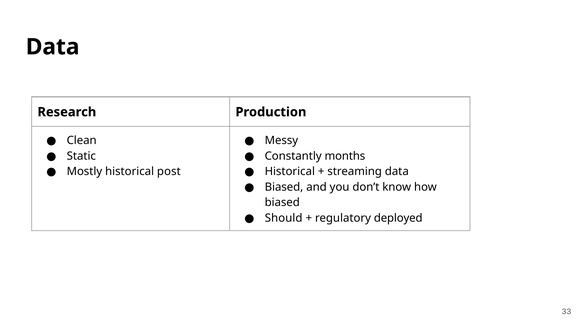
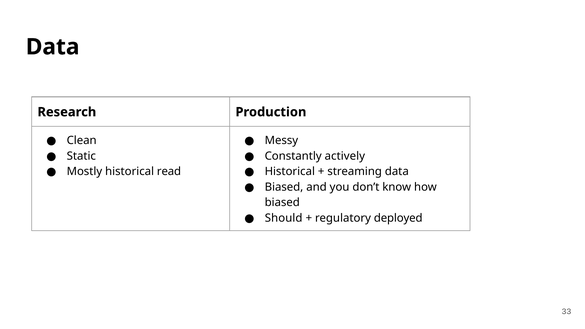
months: months -> actively
post: post -> read
